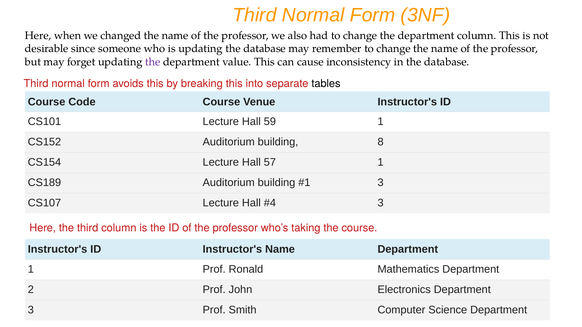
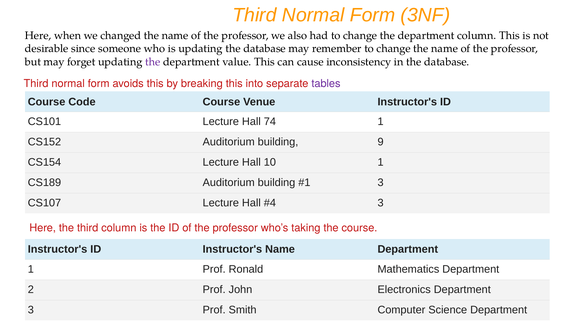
tables colour: black -> purple
59: 59 -> 74
8: 8 -> 9
57: 57 -> 10
